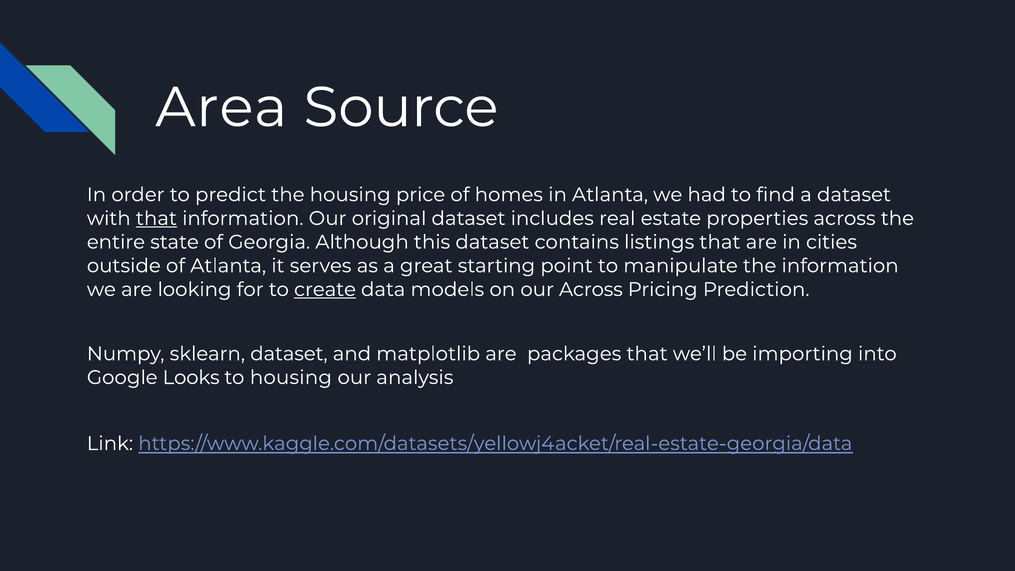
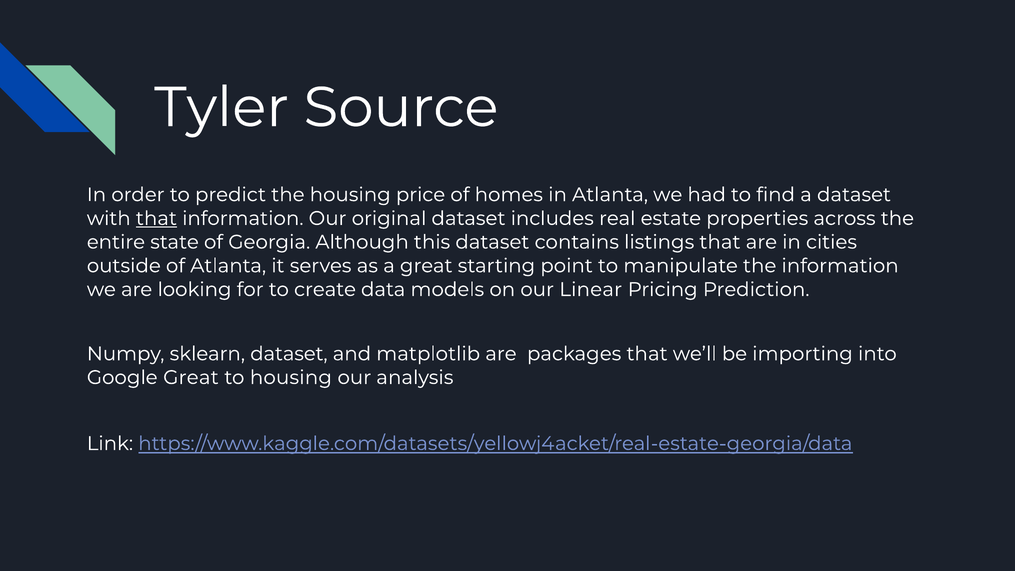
Area: Area -> Tyler
create underline: present -> none
our Across: Across -> Linear
Google Looks: Looks -> Great
